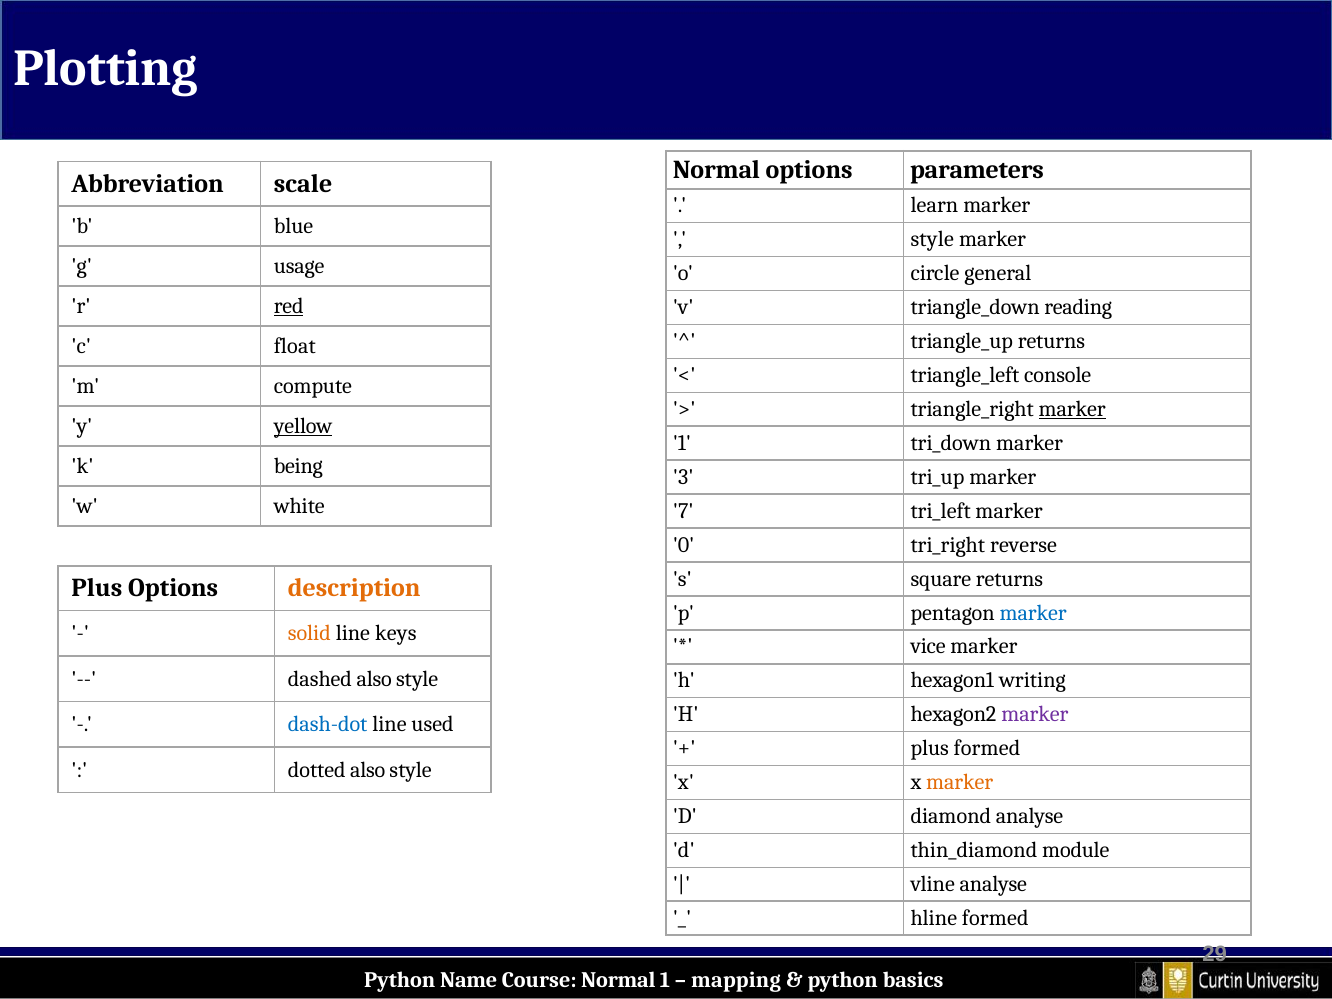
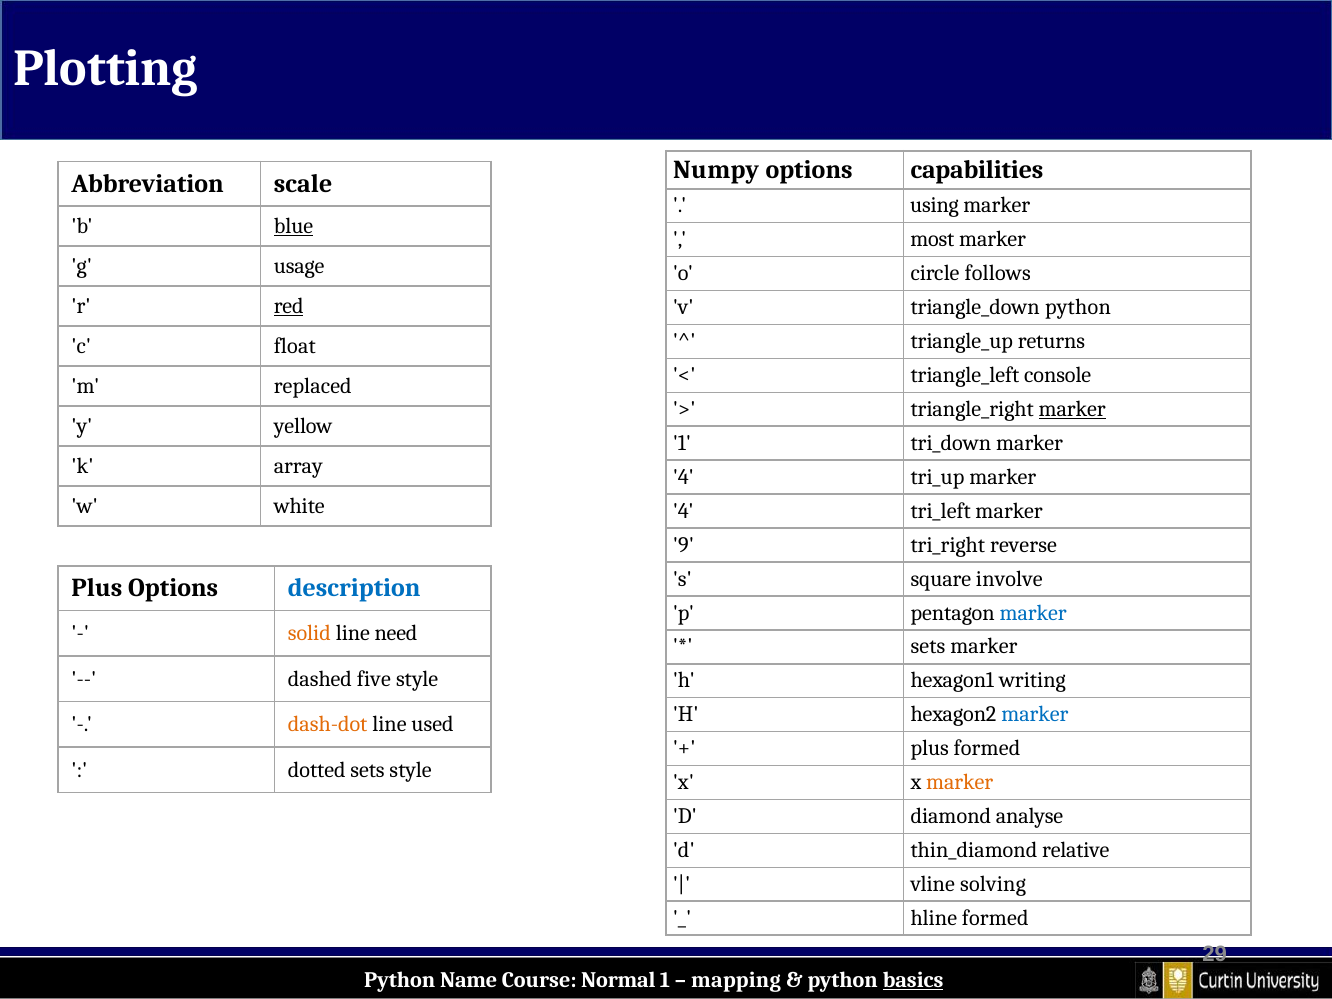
Normal at (716, 170): Normal -> Numpy
parameters: parameters -> capabilities
learn: learn -> using
blue underline: none -> present
style at (932, 240): style -> most
general: general -> follows
reading at (1078, 307): reading -> python
compute: compute -> replaced
yellow underline: present -> none
being: being -> array
3 at (683, 477): 3 -> 4
7 at (683, 511): 7 -> 4
0: 0 -> 9
square returns: returns -> involve
description colour: orange -> blue
keys: keys -> need
vice at (928, 647): vice -> sets
dashed also: also -> five
marker at (1035, 715) colour: purple -> blue
dash-dot colour: blue -> orange
dotted also: also -> sets
module: module -> relative
vline analyse: analyse -> solving
basics underline: none -> present
